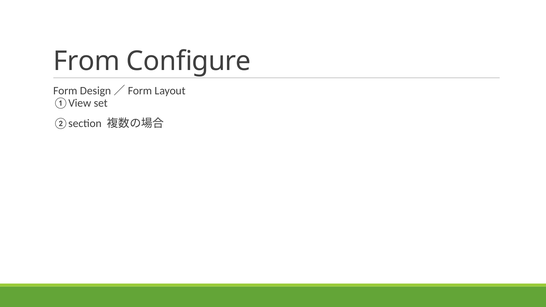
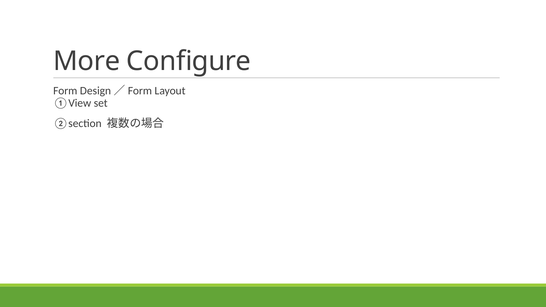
From: From -> More
